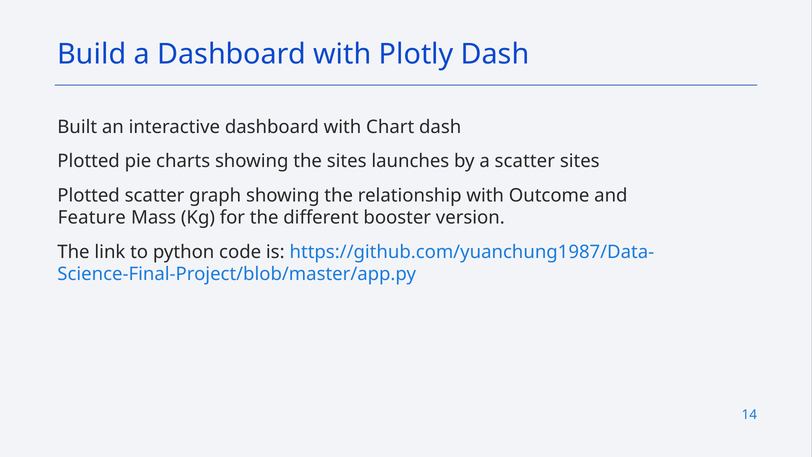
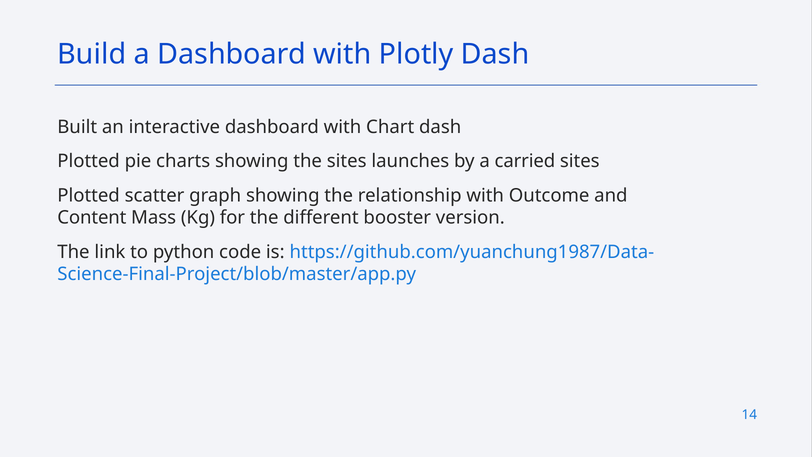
a scatter: scatter -> carried
Feature: Feature -> Content
